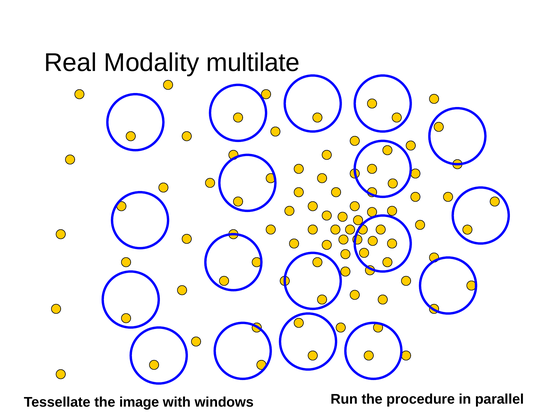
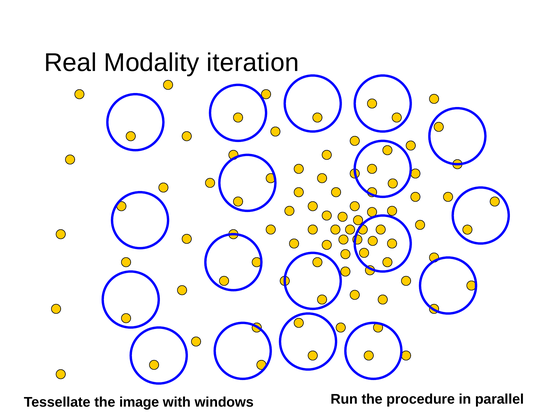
multilate: multilate -> iteration
